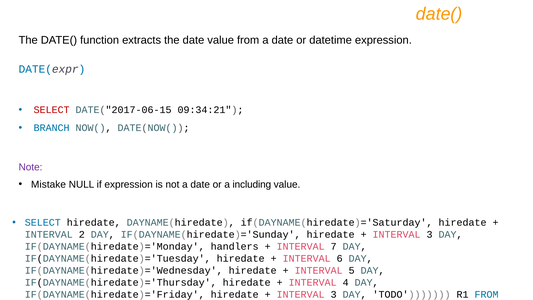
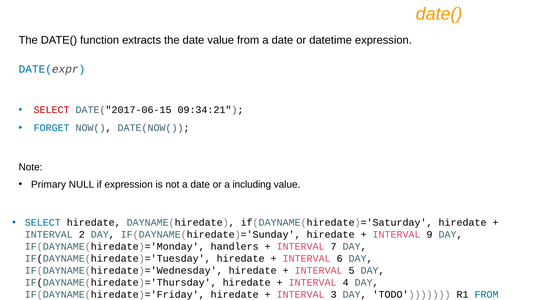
BRANCH: BRANCH -> FORGET
Note colour: purple -> black
Mistake: Mistake -> Primary
3 at (430, 235): 3 -> 9
